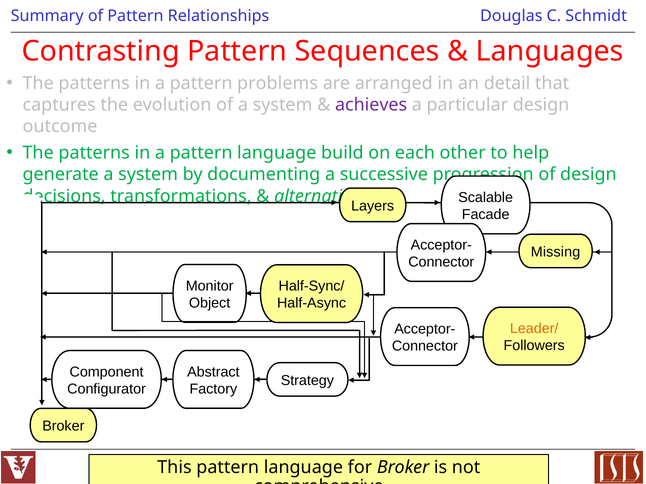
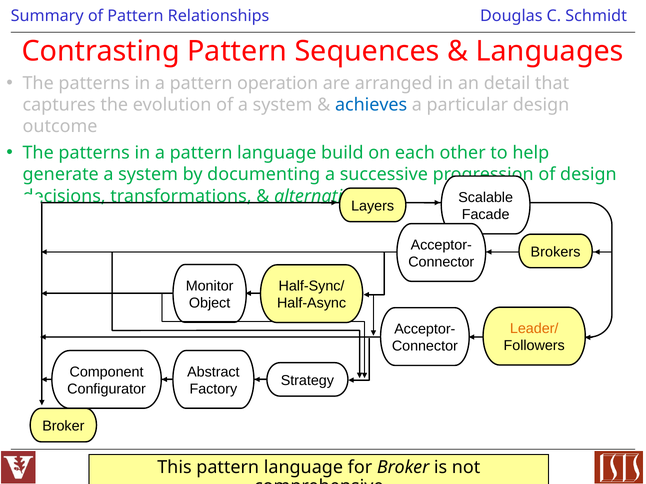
problems: problems -> operation
achieves colour: purple -> blue
Missing: Missing -> Brokers
